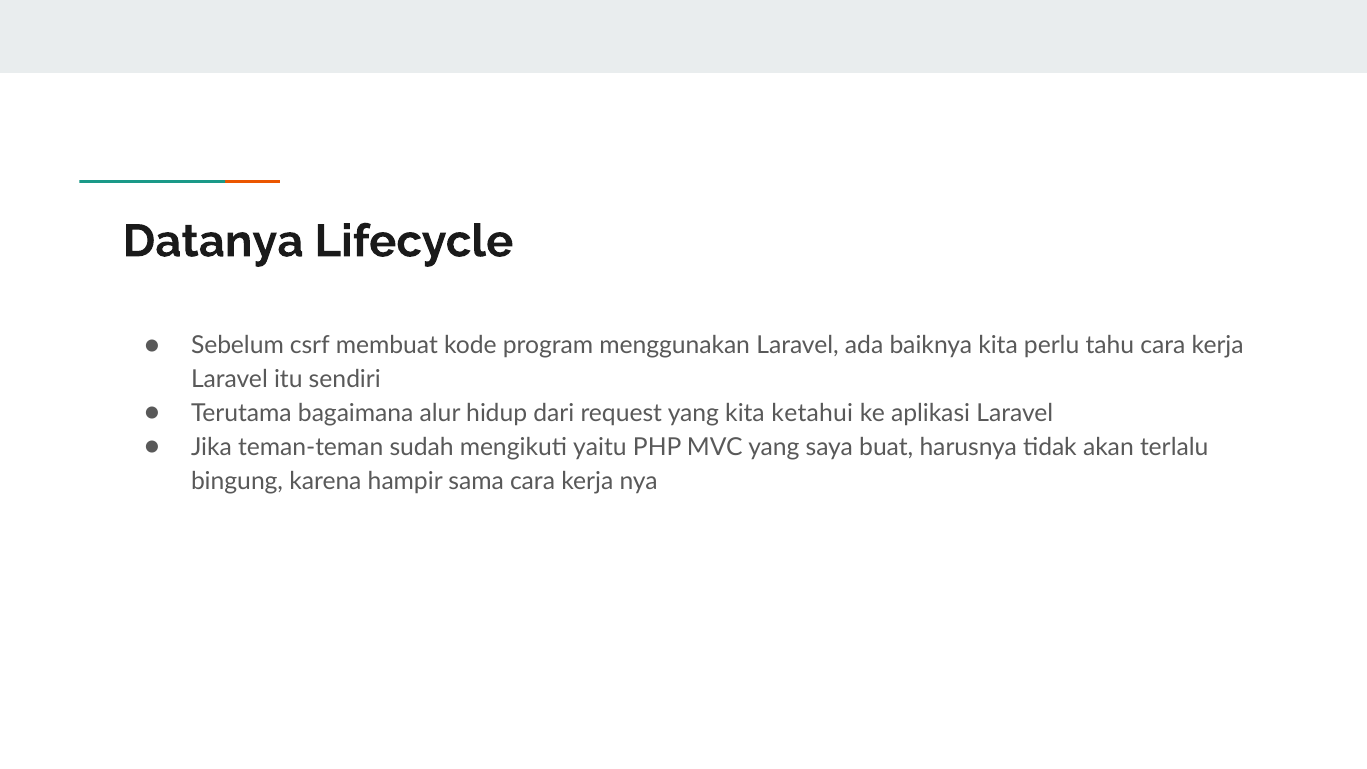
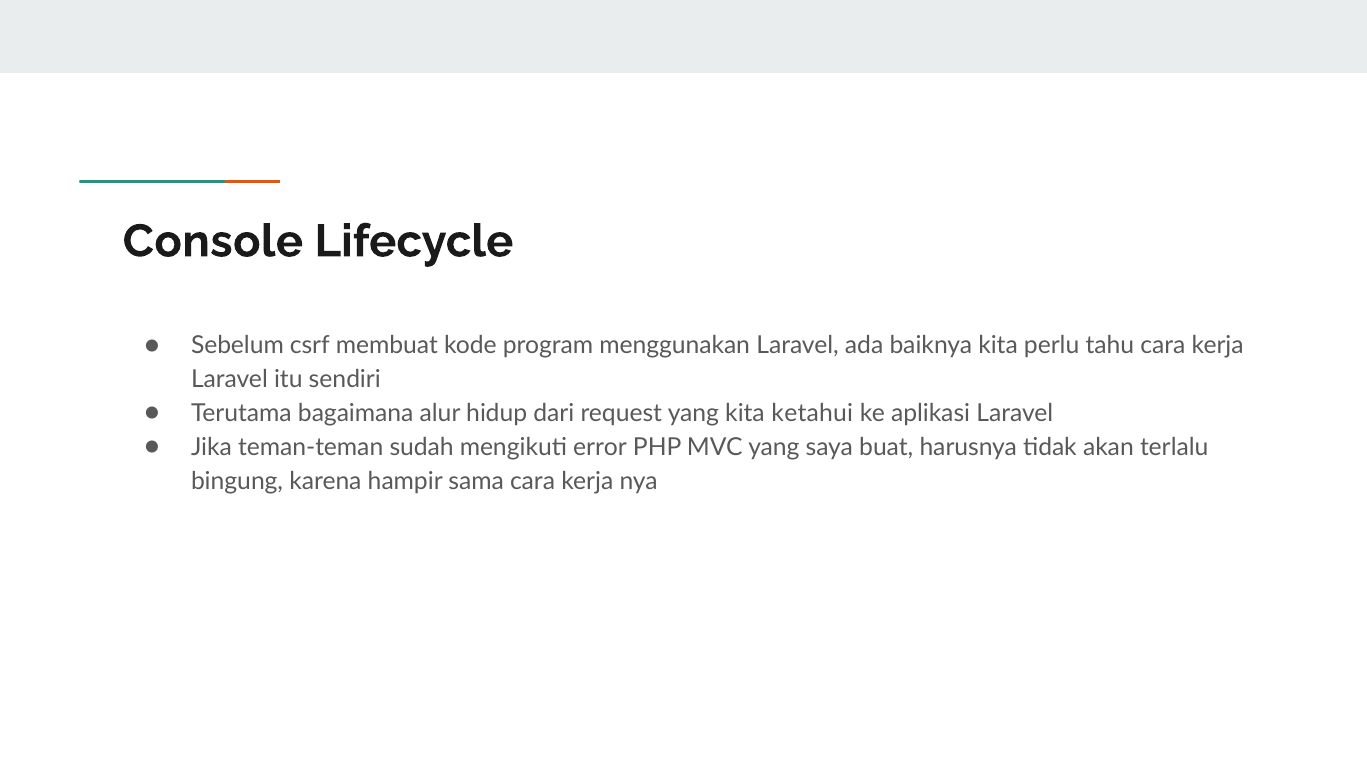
Datanya: Datanya -> Console
yaitu: yaitu -> error
